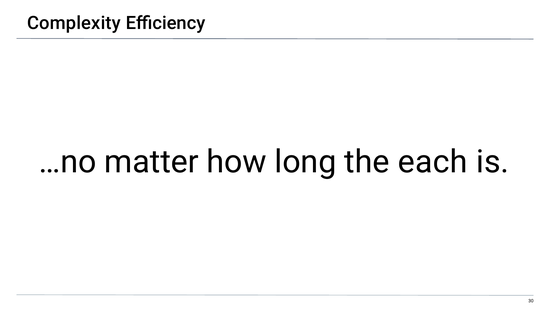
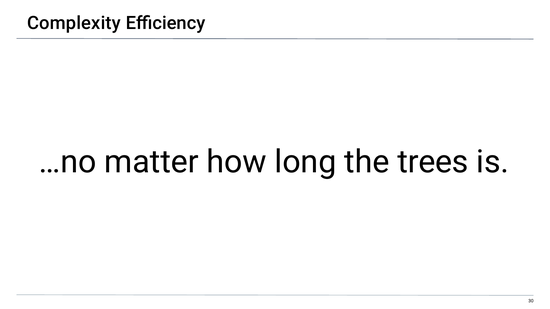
each: each -> trees
